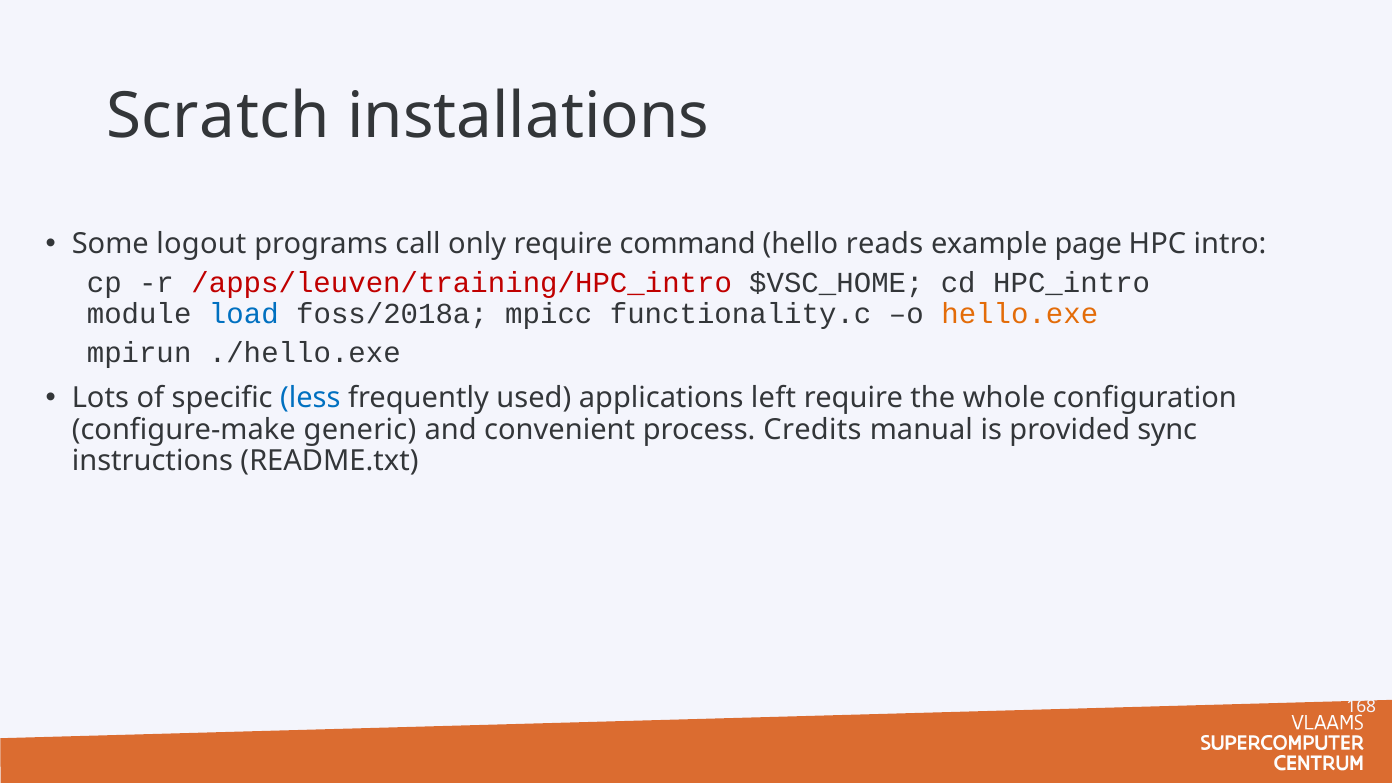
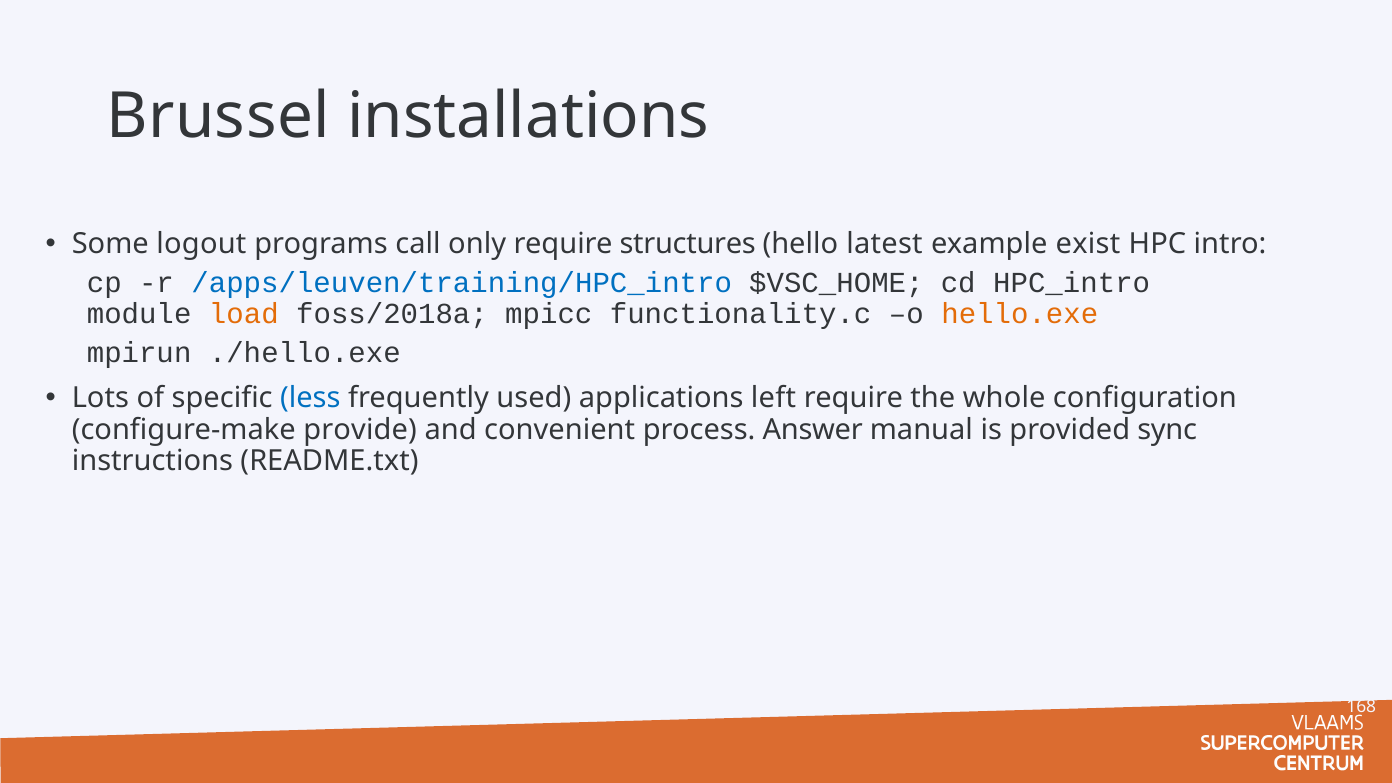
Scratch: Scratch -> Brussel
command: command -> structures
reads: reads -> latest
page: page -> exist
/apps/leuven/training/HPC_intro colour: red -> blue
load colour: blue -> orange
generic: generic -> provide
Credits: Credits -> Answer
